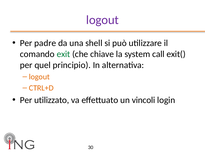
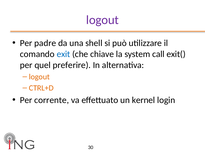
exit colour: green -> blue
principio: principio -> preferire
utilizzato: utilizzato -> corrente
vincoli: vincoli -> kernel
